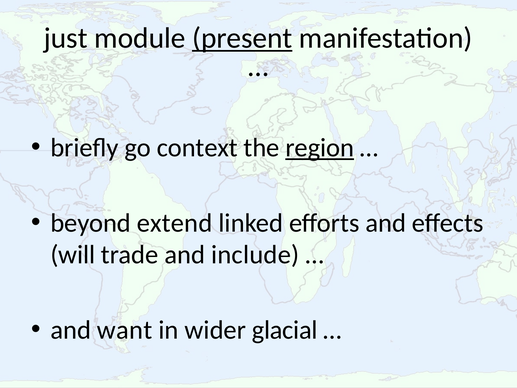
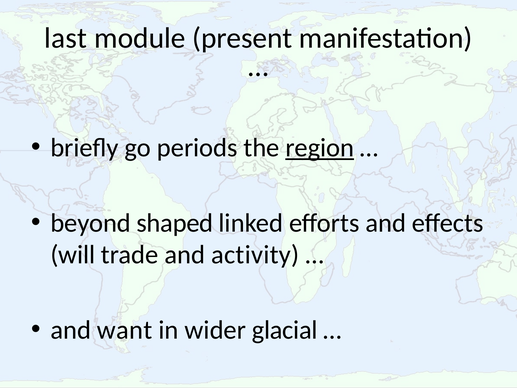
just: just -> last
present underline: present -> none
context: context -> periods
extend: extend -> shaped
include: include -> activity
